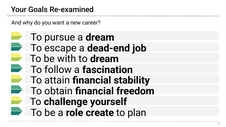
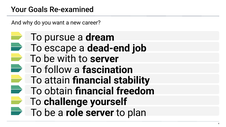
to dream: dream -> server
role create: create -> server
